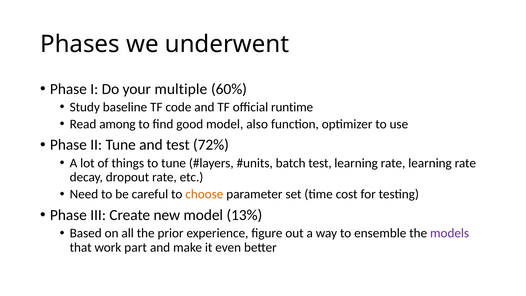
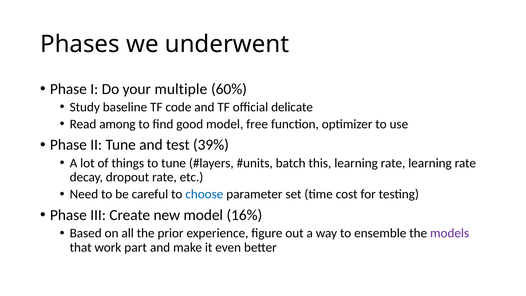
runtime: runtime -> delicate
also: also -> free
72%: 72% -> 39%
batch test: test -> this
choose colour: orange -> blue
13%: 13% -> 16%
